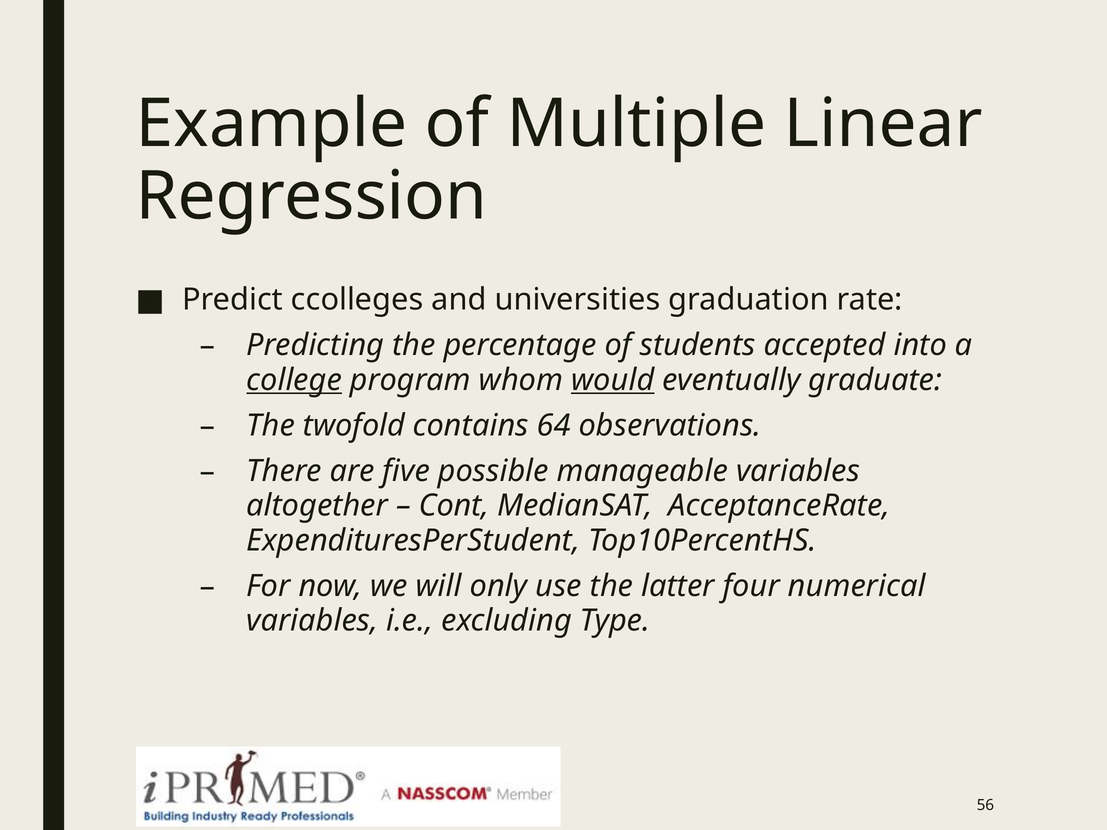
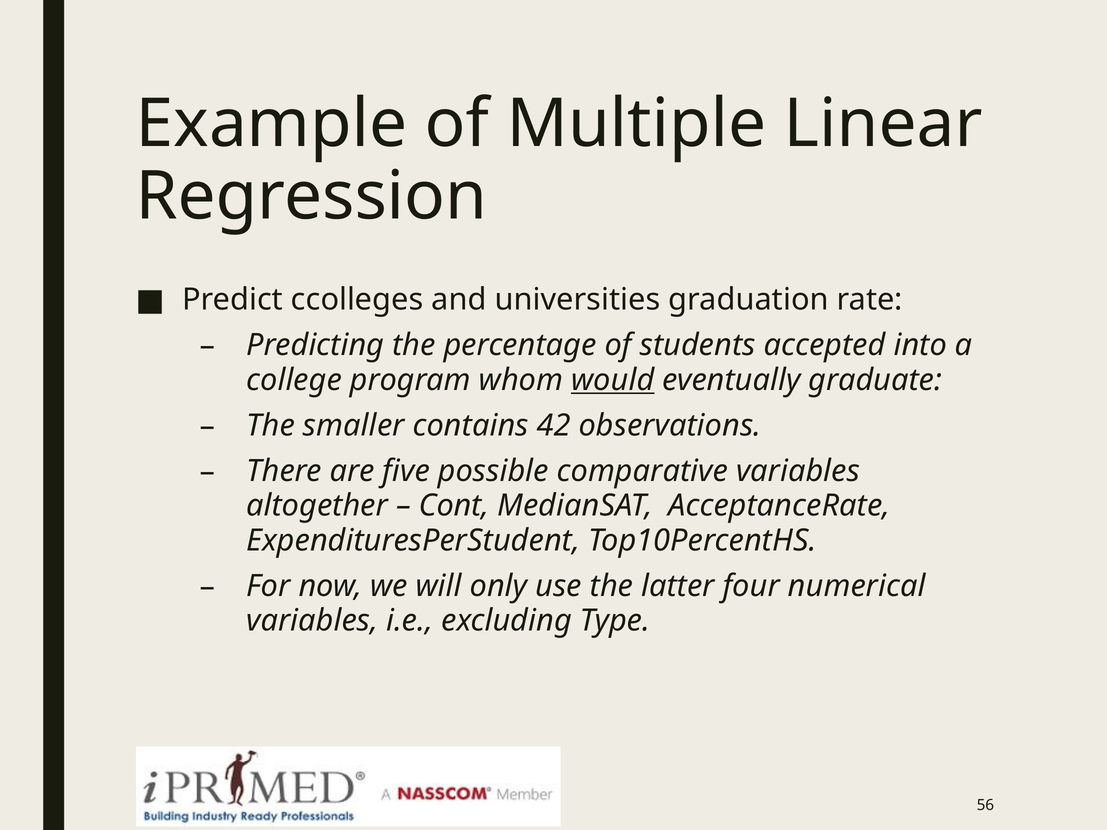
college underline: present -> none
twofold: twofold -> smaller
64: 64 -> 42
manageable: manageable -> comparative
